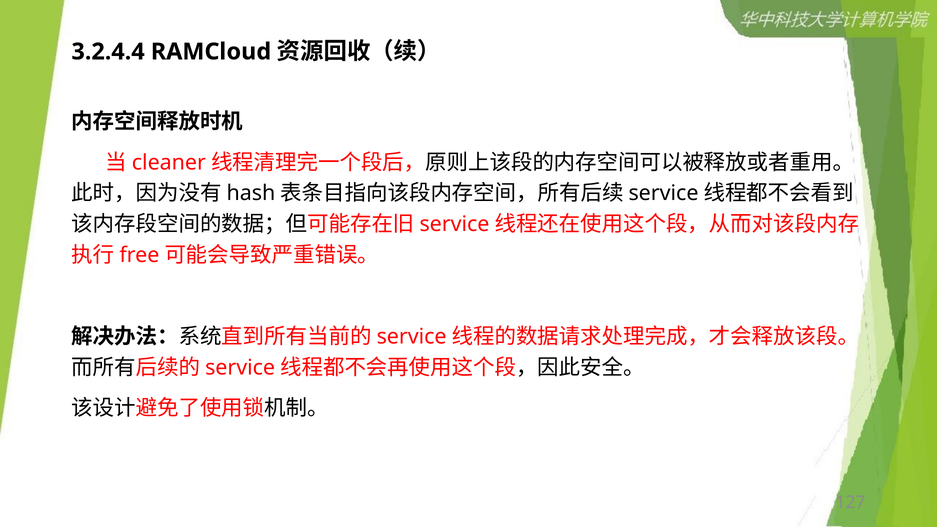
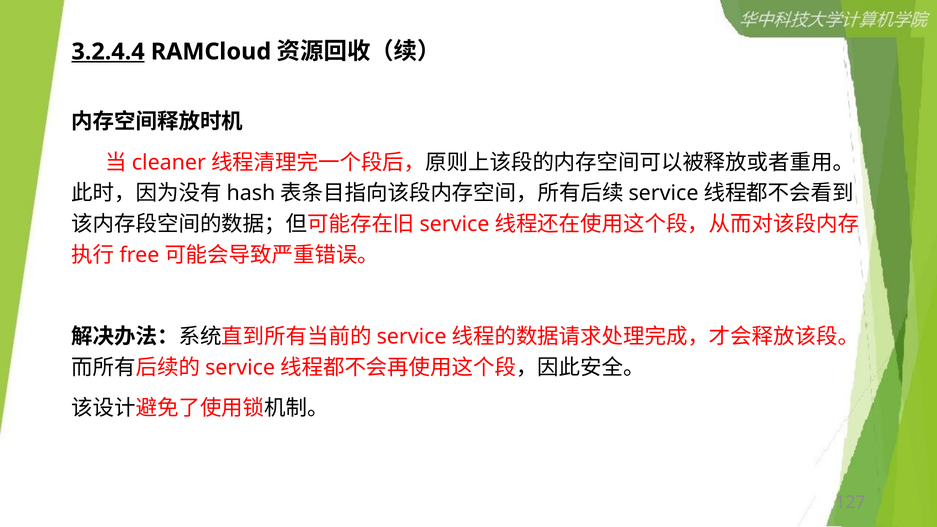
3.2.4.4 underline: none -> present
